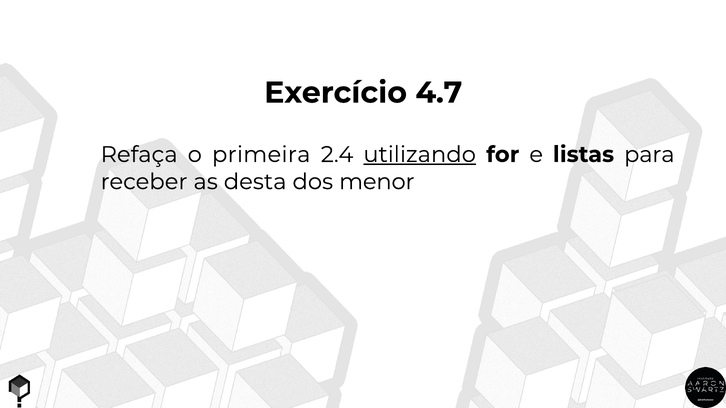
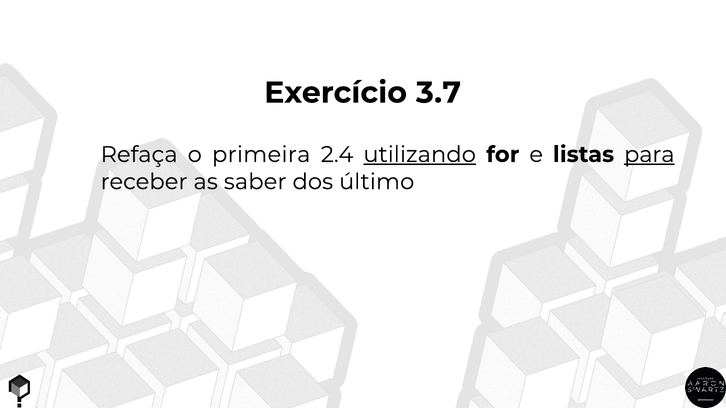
4.7: 4.7 -> 3.7
para underline: none -> present
desta: desta -> saber
menor: menor -> último
